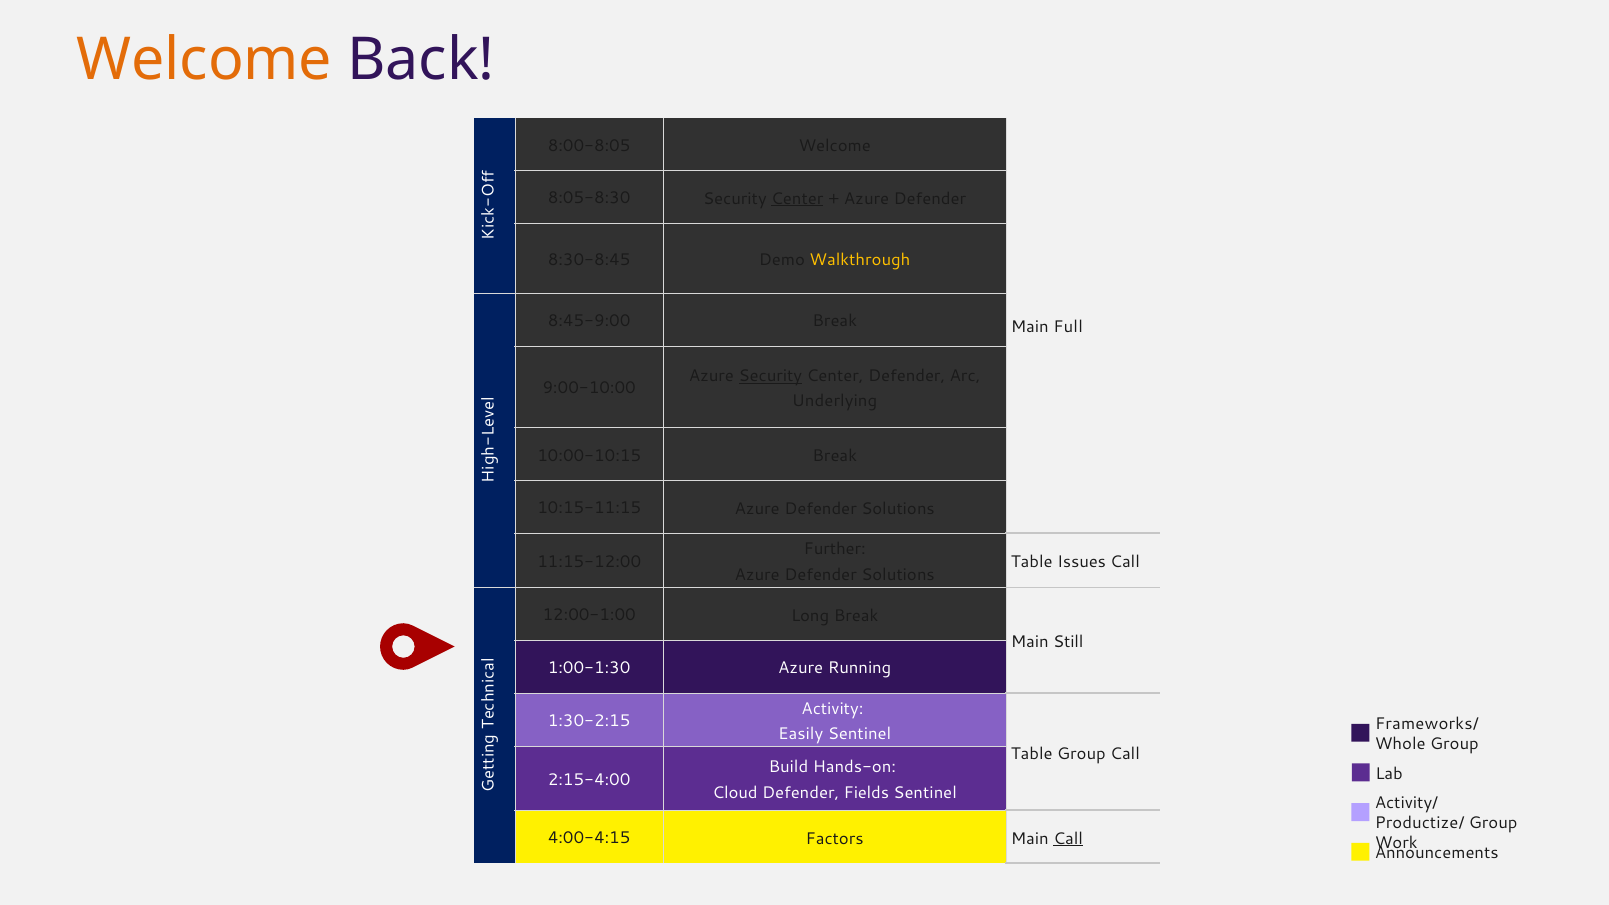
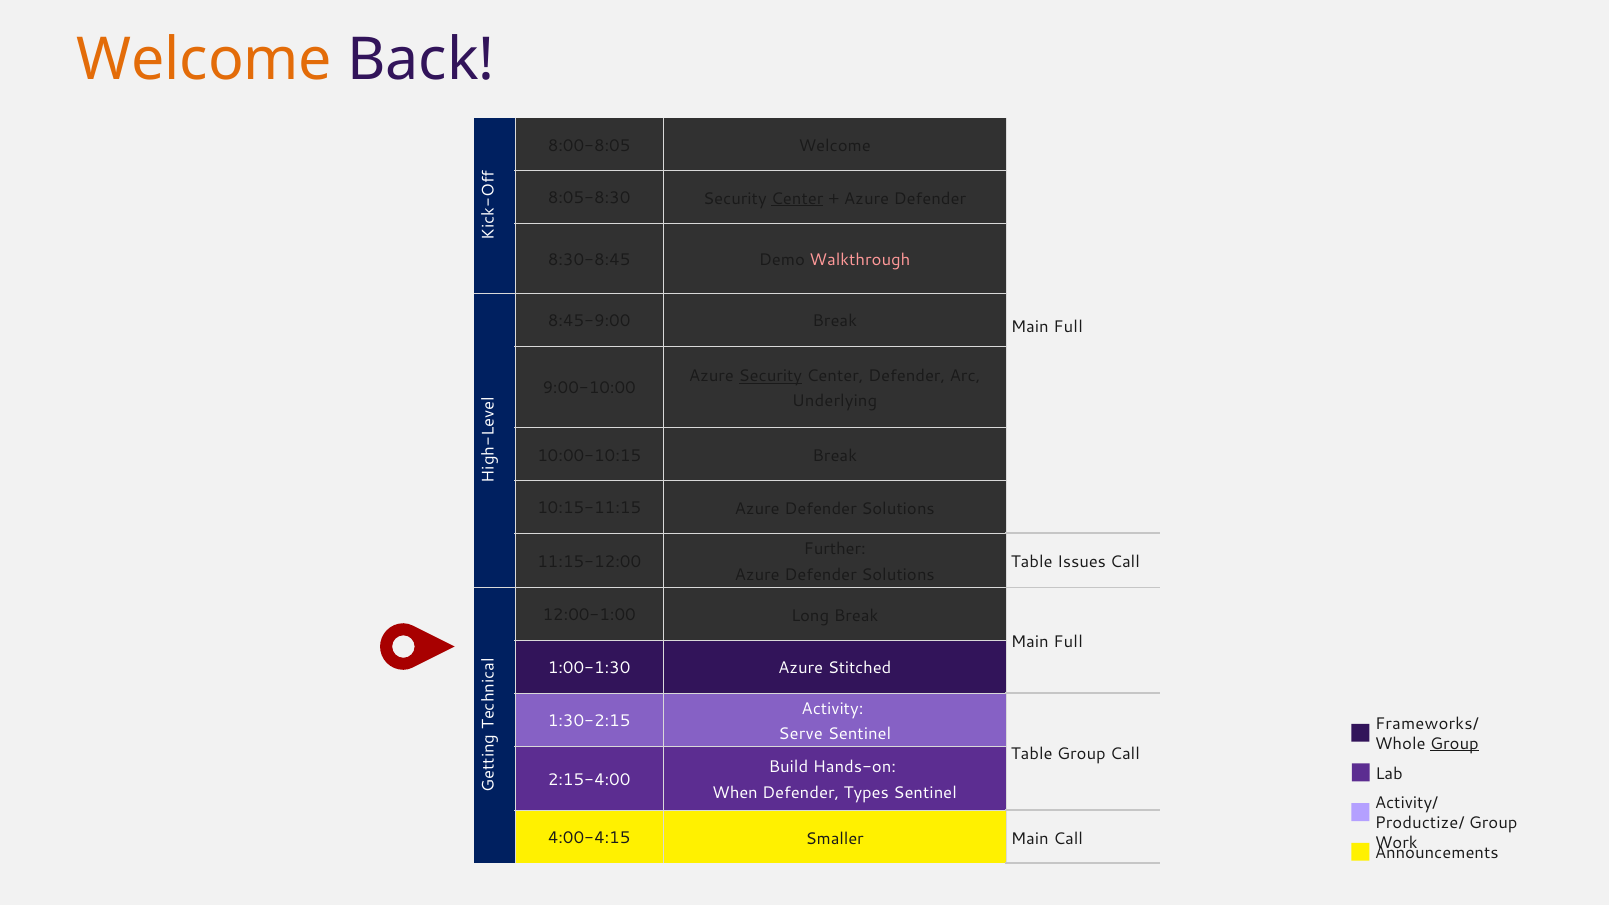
Walkthrough colour: yellow -> pink
Still at (1068, 642): Still -> Full
Running: Running -> Stitched
Easily: Easily -> Serve
Group at (1454, 744) underline: none -> present
Cloud: Cloud -> When
Fields: Fields -> Types
Factors: Factors -> Smaller
Call at (1068, 839) underline: present -> none
